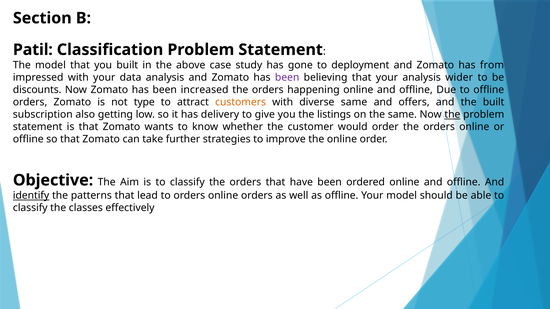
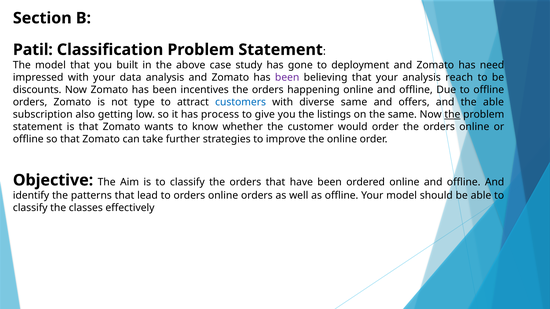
from: from -> need
wider: wider -> reach
increased: increased -> incentives
customers colour: orange -> blue
the built: built -> able
delivery: delivery -> process
identify underline: present -> none
